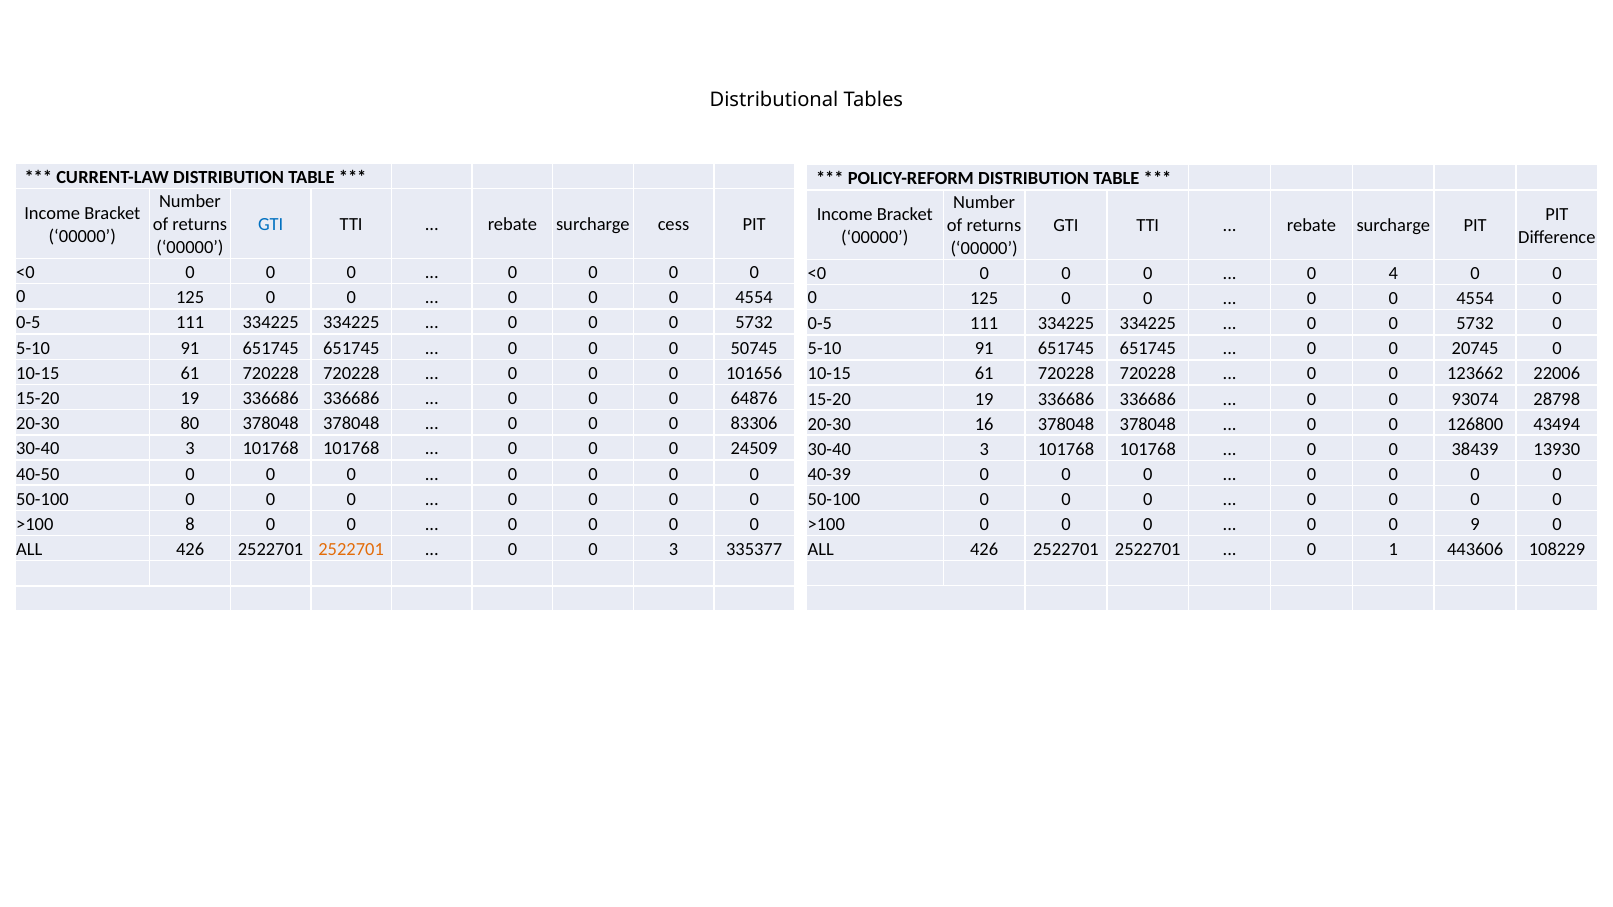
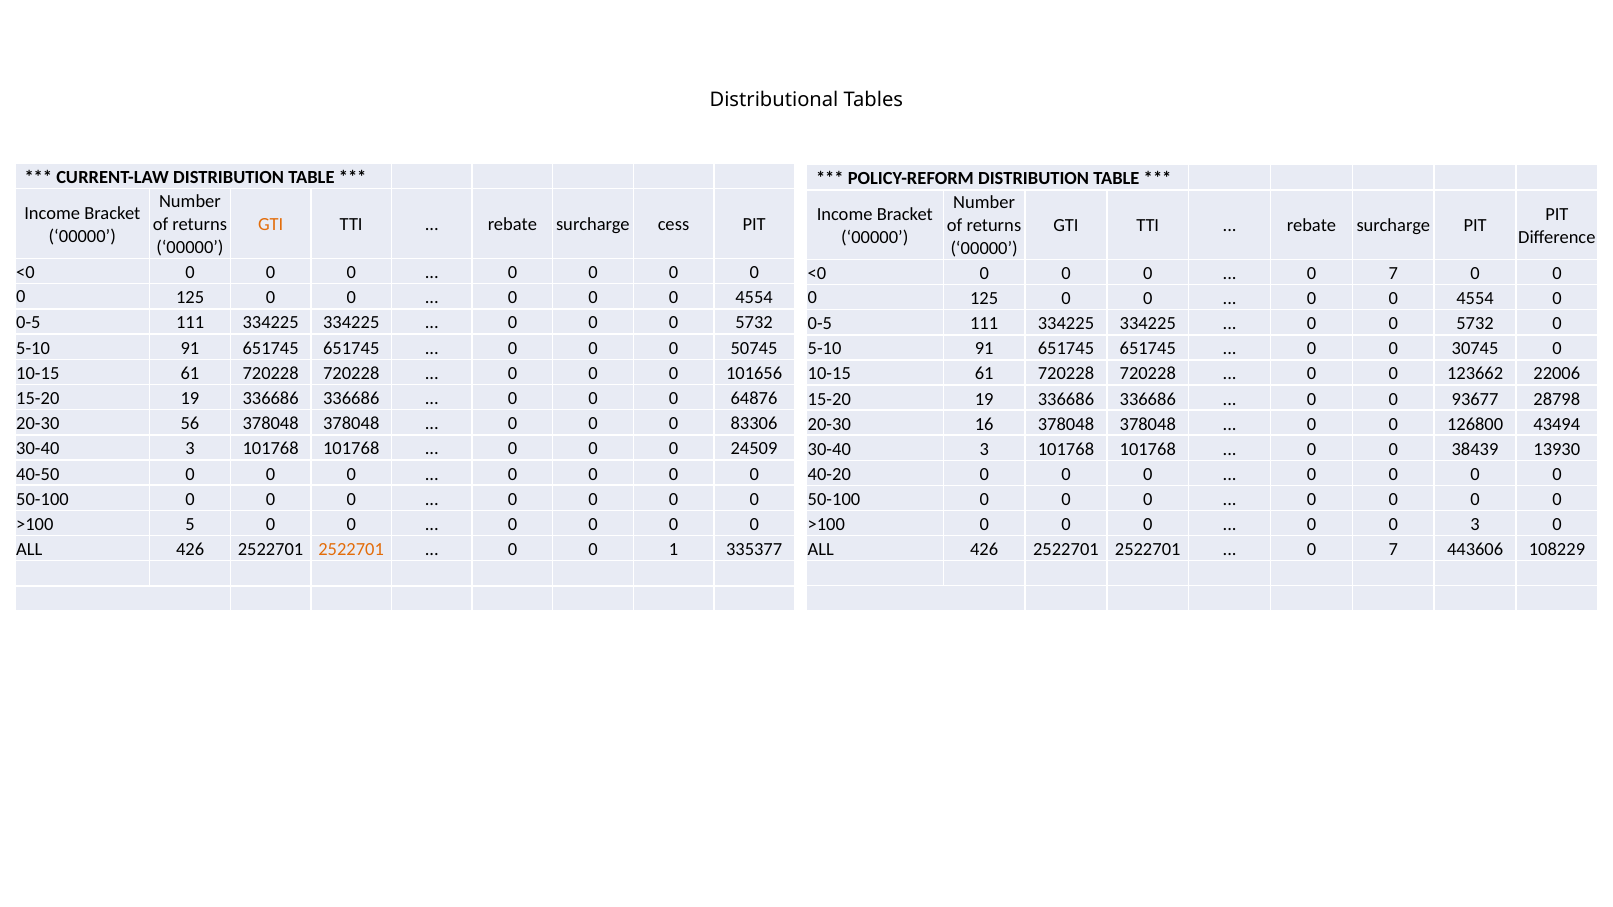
GTI at (271, 225) colour: blue -> orange
4 at (1393, 274): 4 -> 7
20745: 20745 -> 30745
93074: 93074 -> 93677
80: 80 -> 56
40-39: 40-39 -> 40-20
8: 8 -> 5
0 9: 9 -> 3
1 at (1393, 550): 1 -> 7
0 3: 3 -> 1
